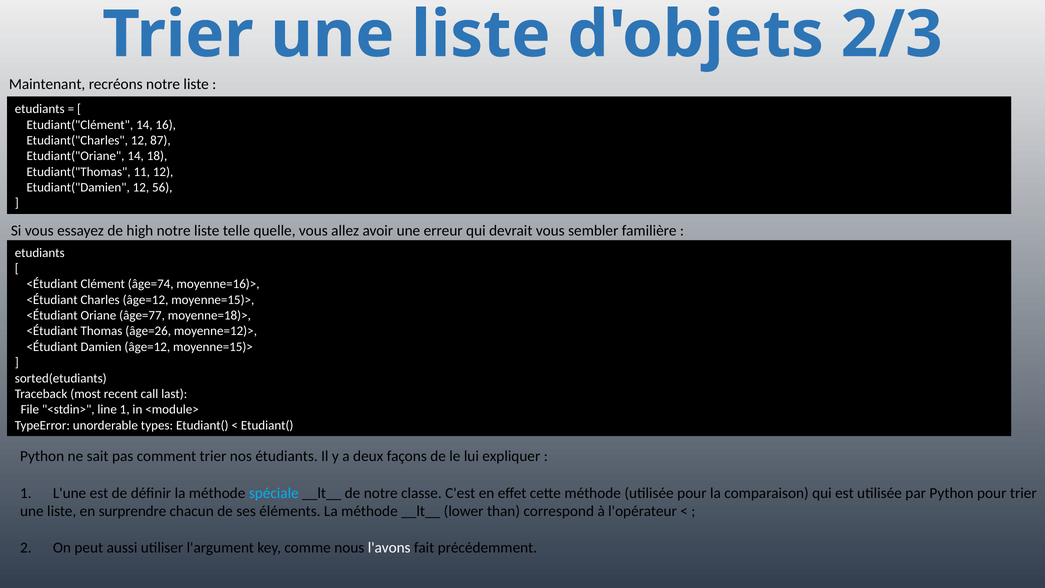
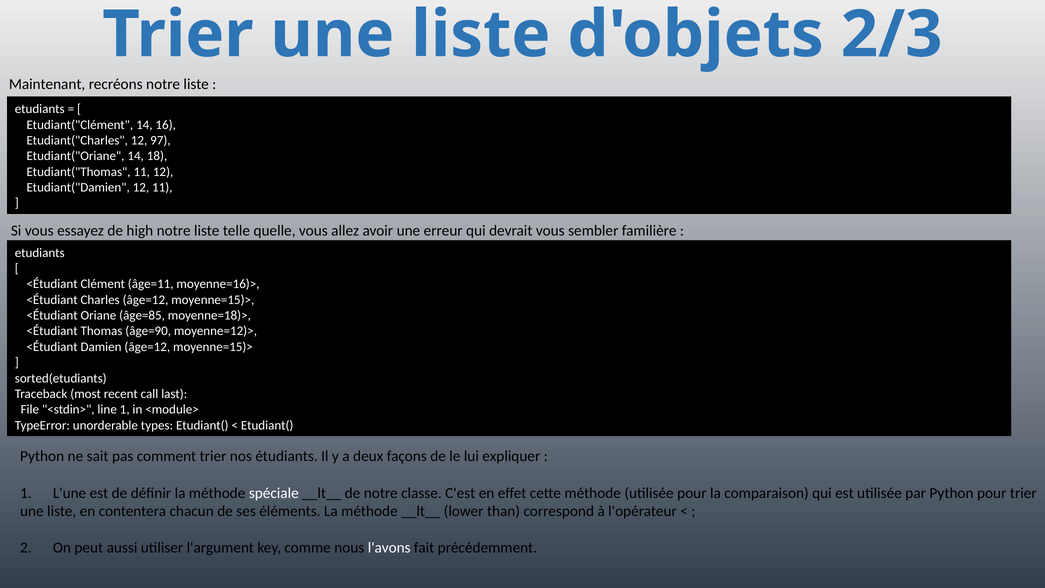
87: 87 -> 97
12 56: 56 -> 11
âge=74: âge=74 -> âge=11
âge=77: âge=77 -> âge=85
âge=26: âge=26 -> âge=90
spéciale colour: light blue -> white
surprendre: surprendre -> contentera
